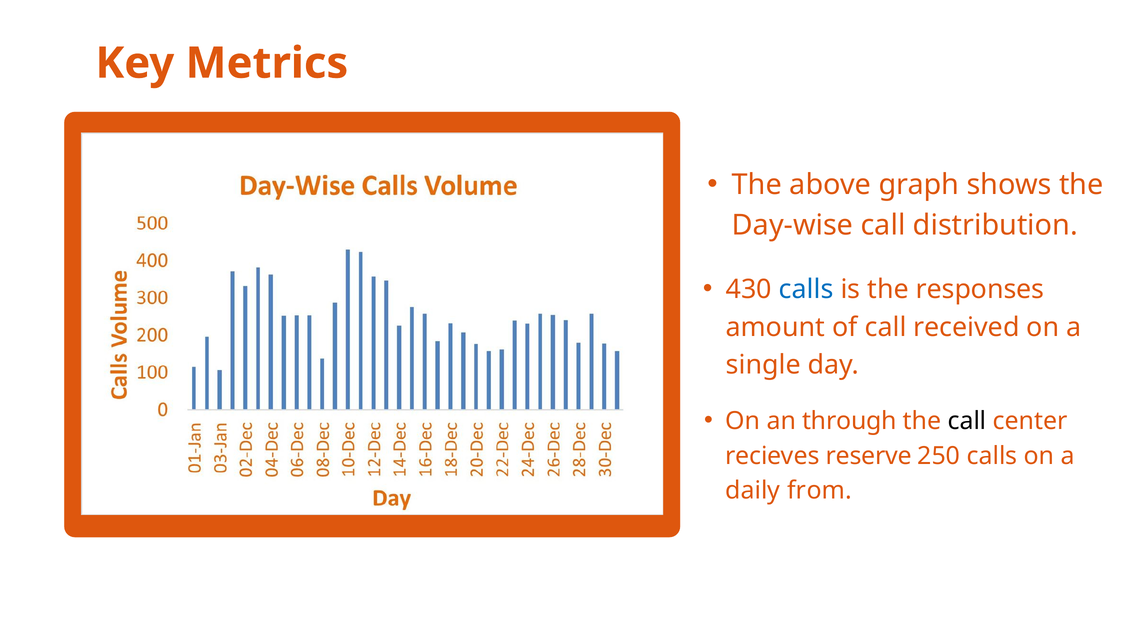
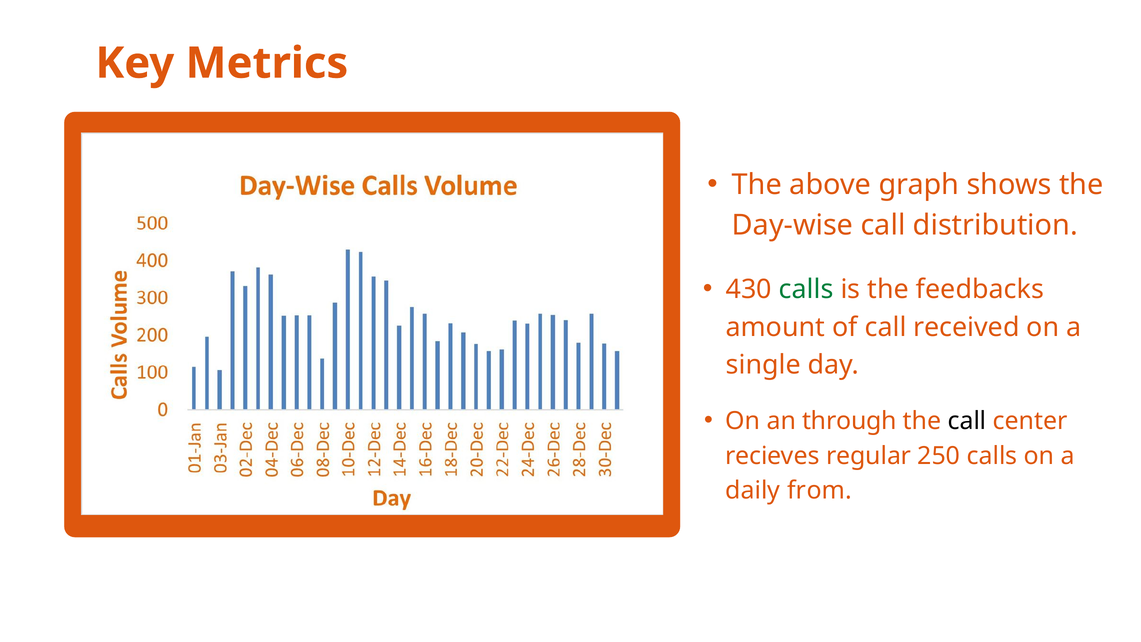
calls at (806, 289) colour: blue -> green
responses: responses -> feedbacks
reserve: reserve -> regular
